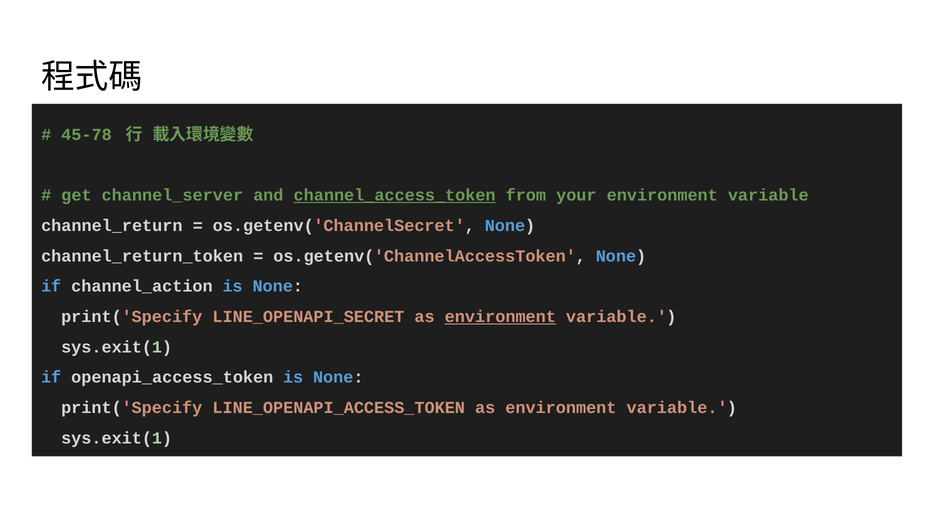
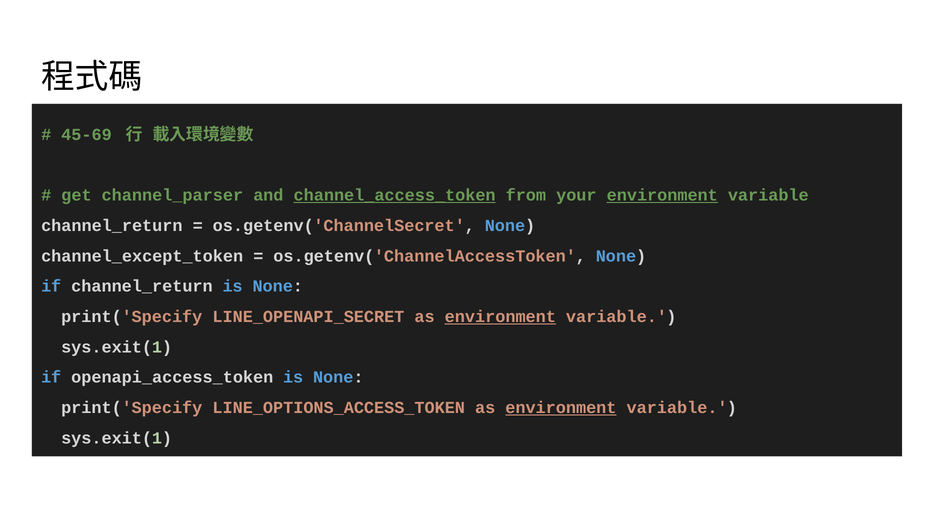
45-78: 45-78 -> 45-69
channel_server: channel_server -> channel_parser
environment at (662, 195) underline: none -> present
channel_return_token: channel_return_token -> channel_except_token
if channel_action: channel_action -> channel_return
LINE_OPENAPI_ACCESS_TOKEN: LINE_OPENAPI_ACCESS_TOKEN -> LINE_OPTIONS_ACCESS_TOKEN
environment at (561, 408) underline: none -> present
